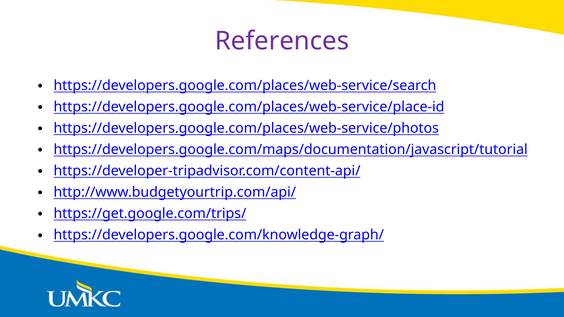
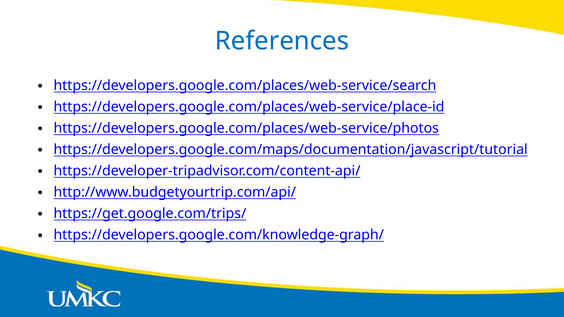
References colour: purple -> blue
